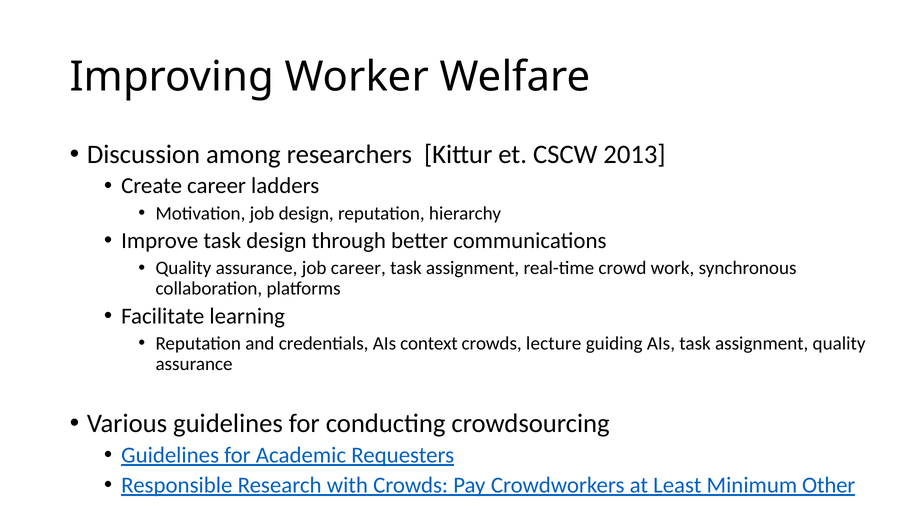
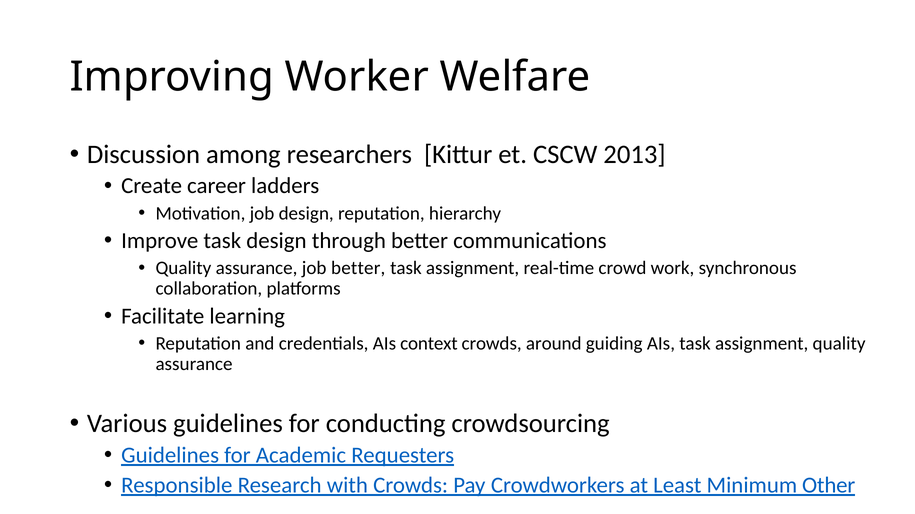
job career: career -> better
lecture: lecture -> around
